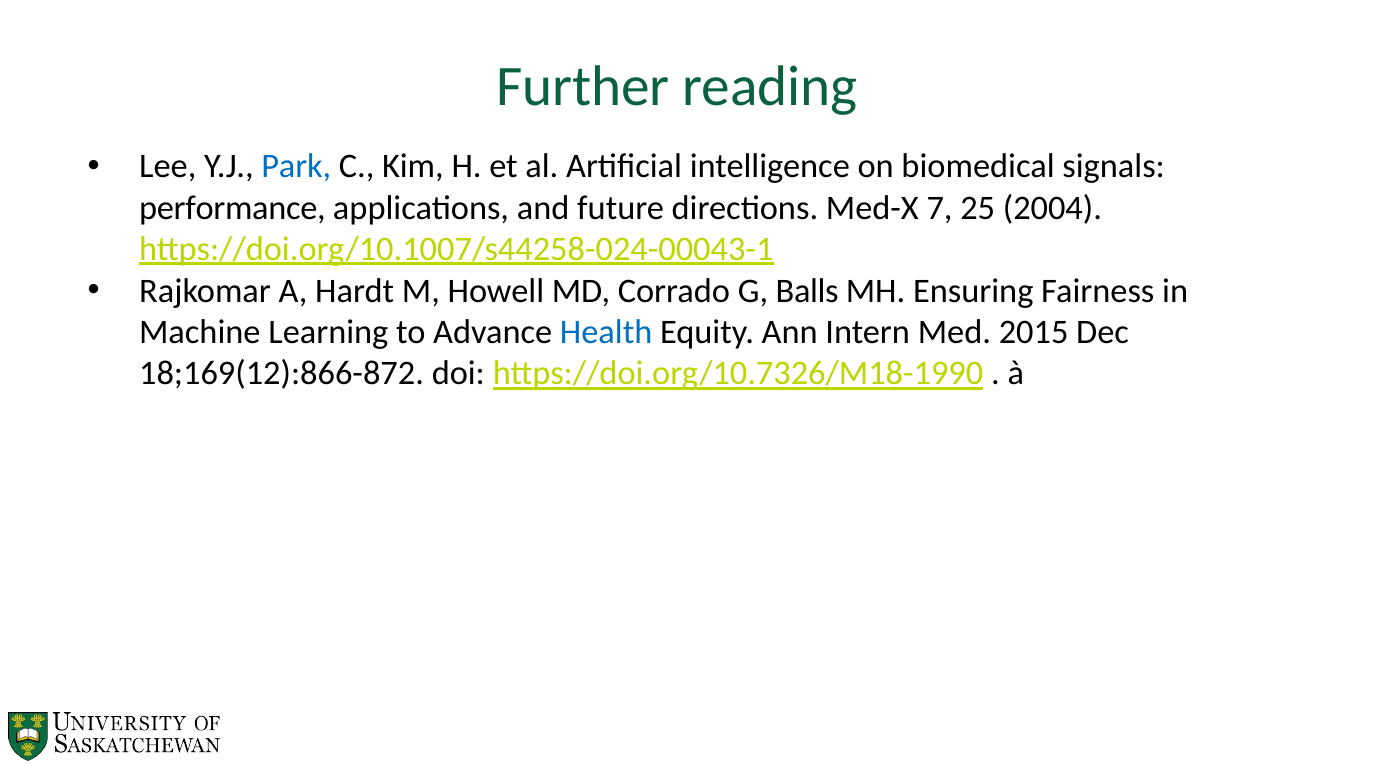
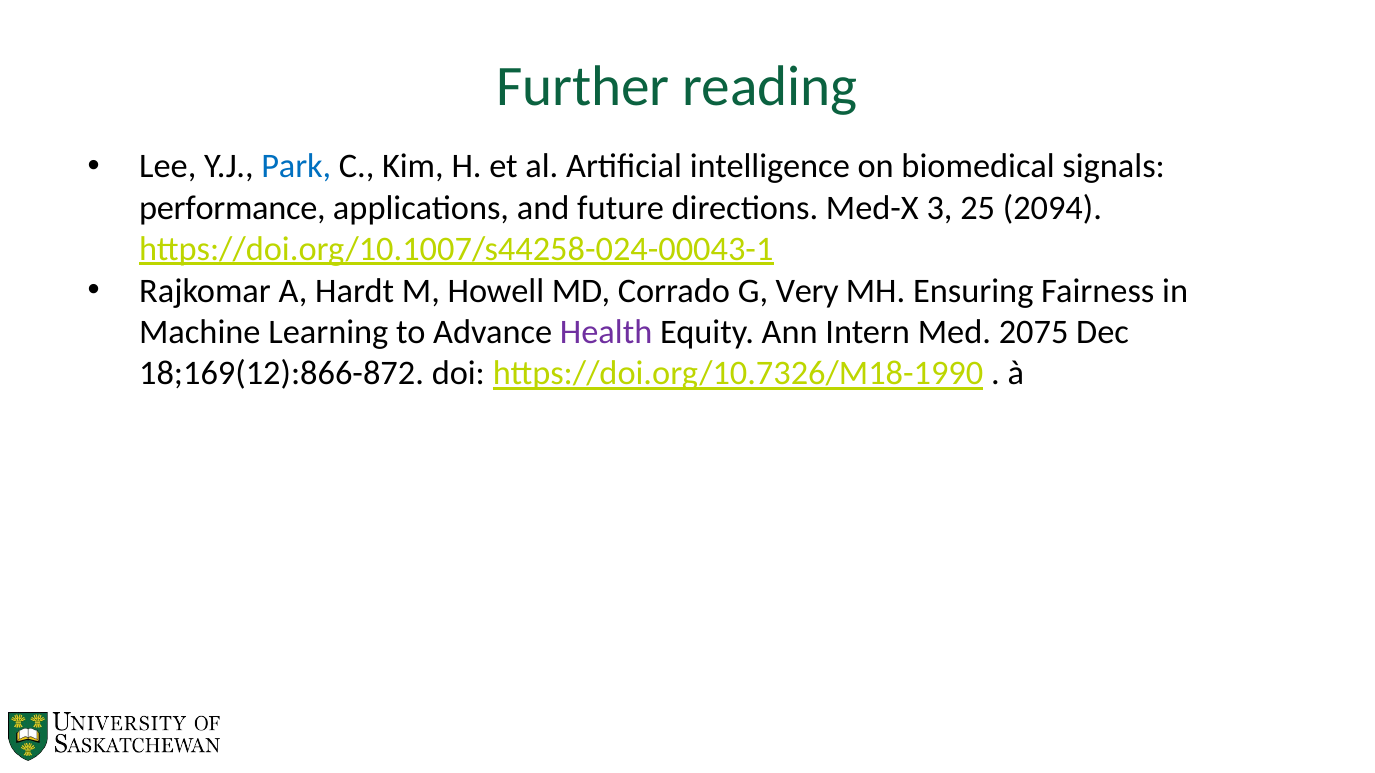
7: 7 -> 3
2004: 2004 -> 2094
Balls: Balls -> Very
Health colour: blue -> purple
2015: 2015 -> 2075
